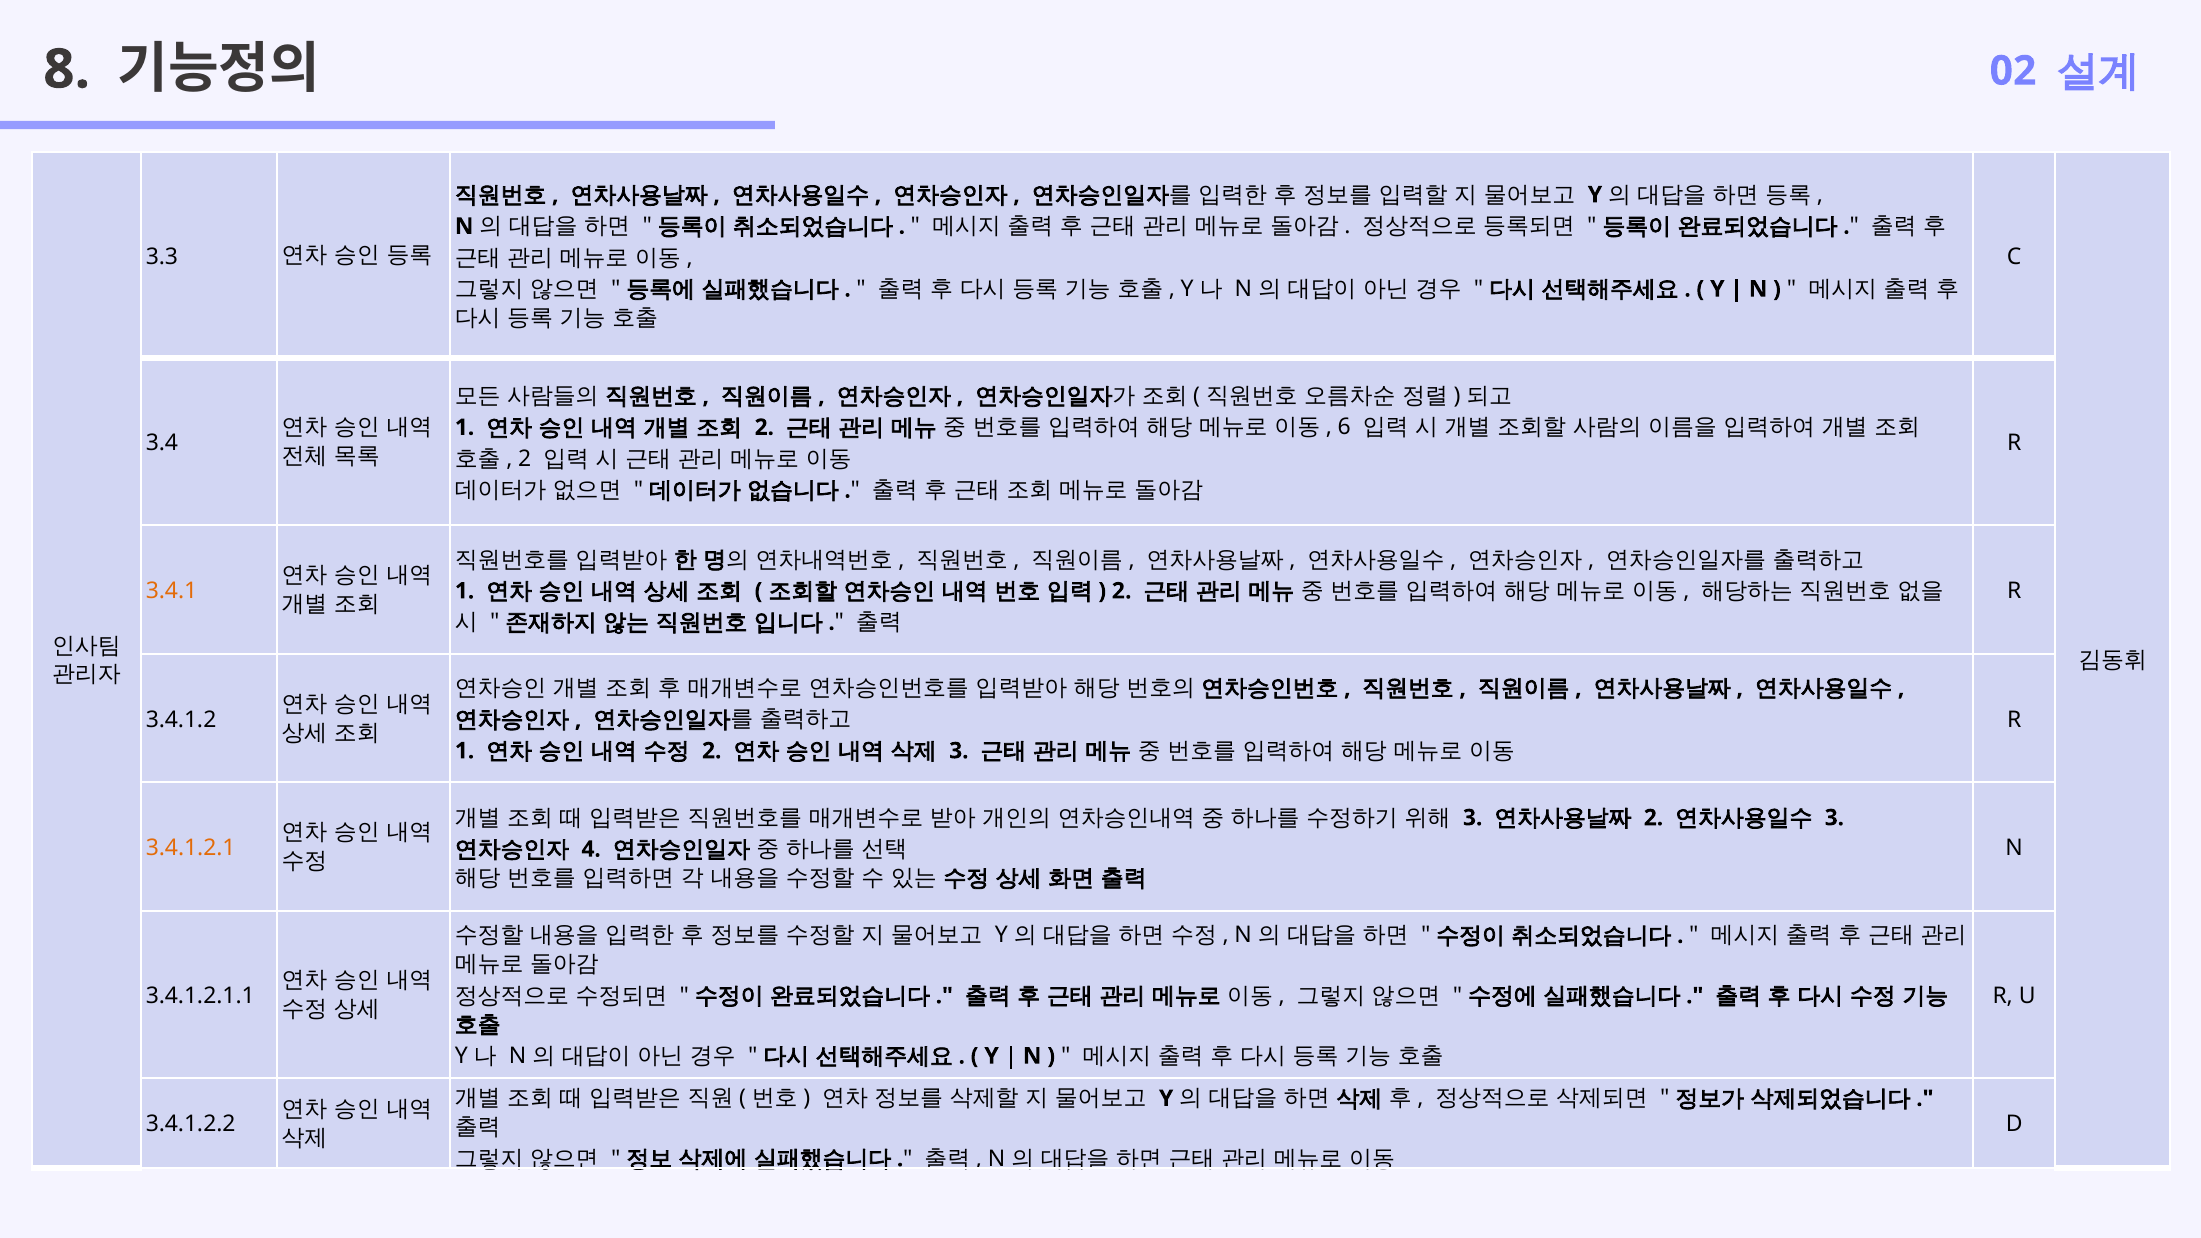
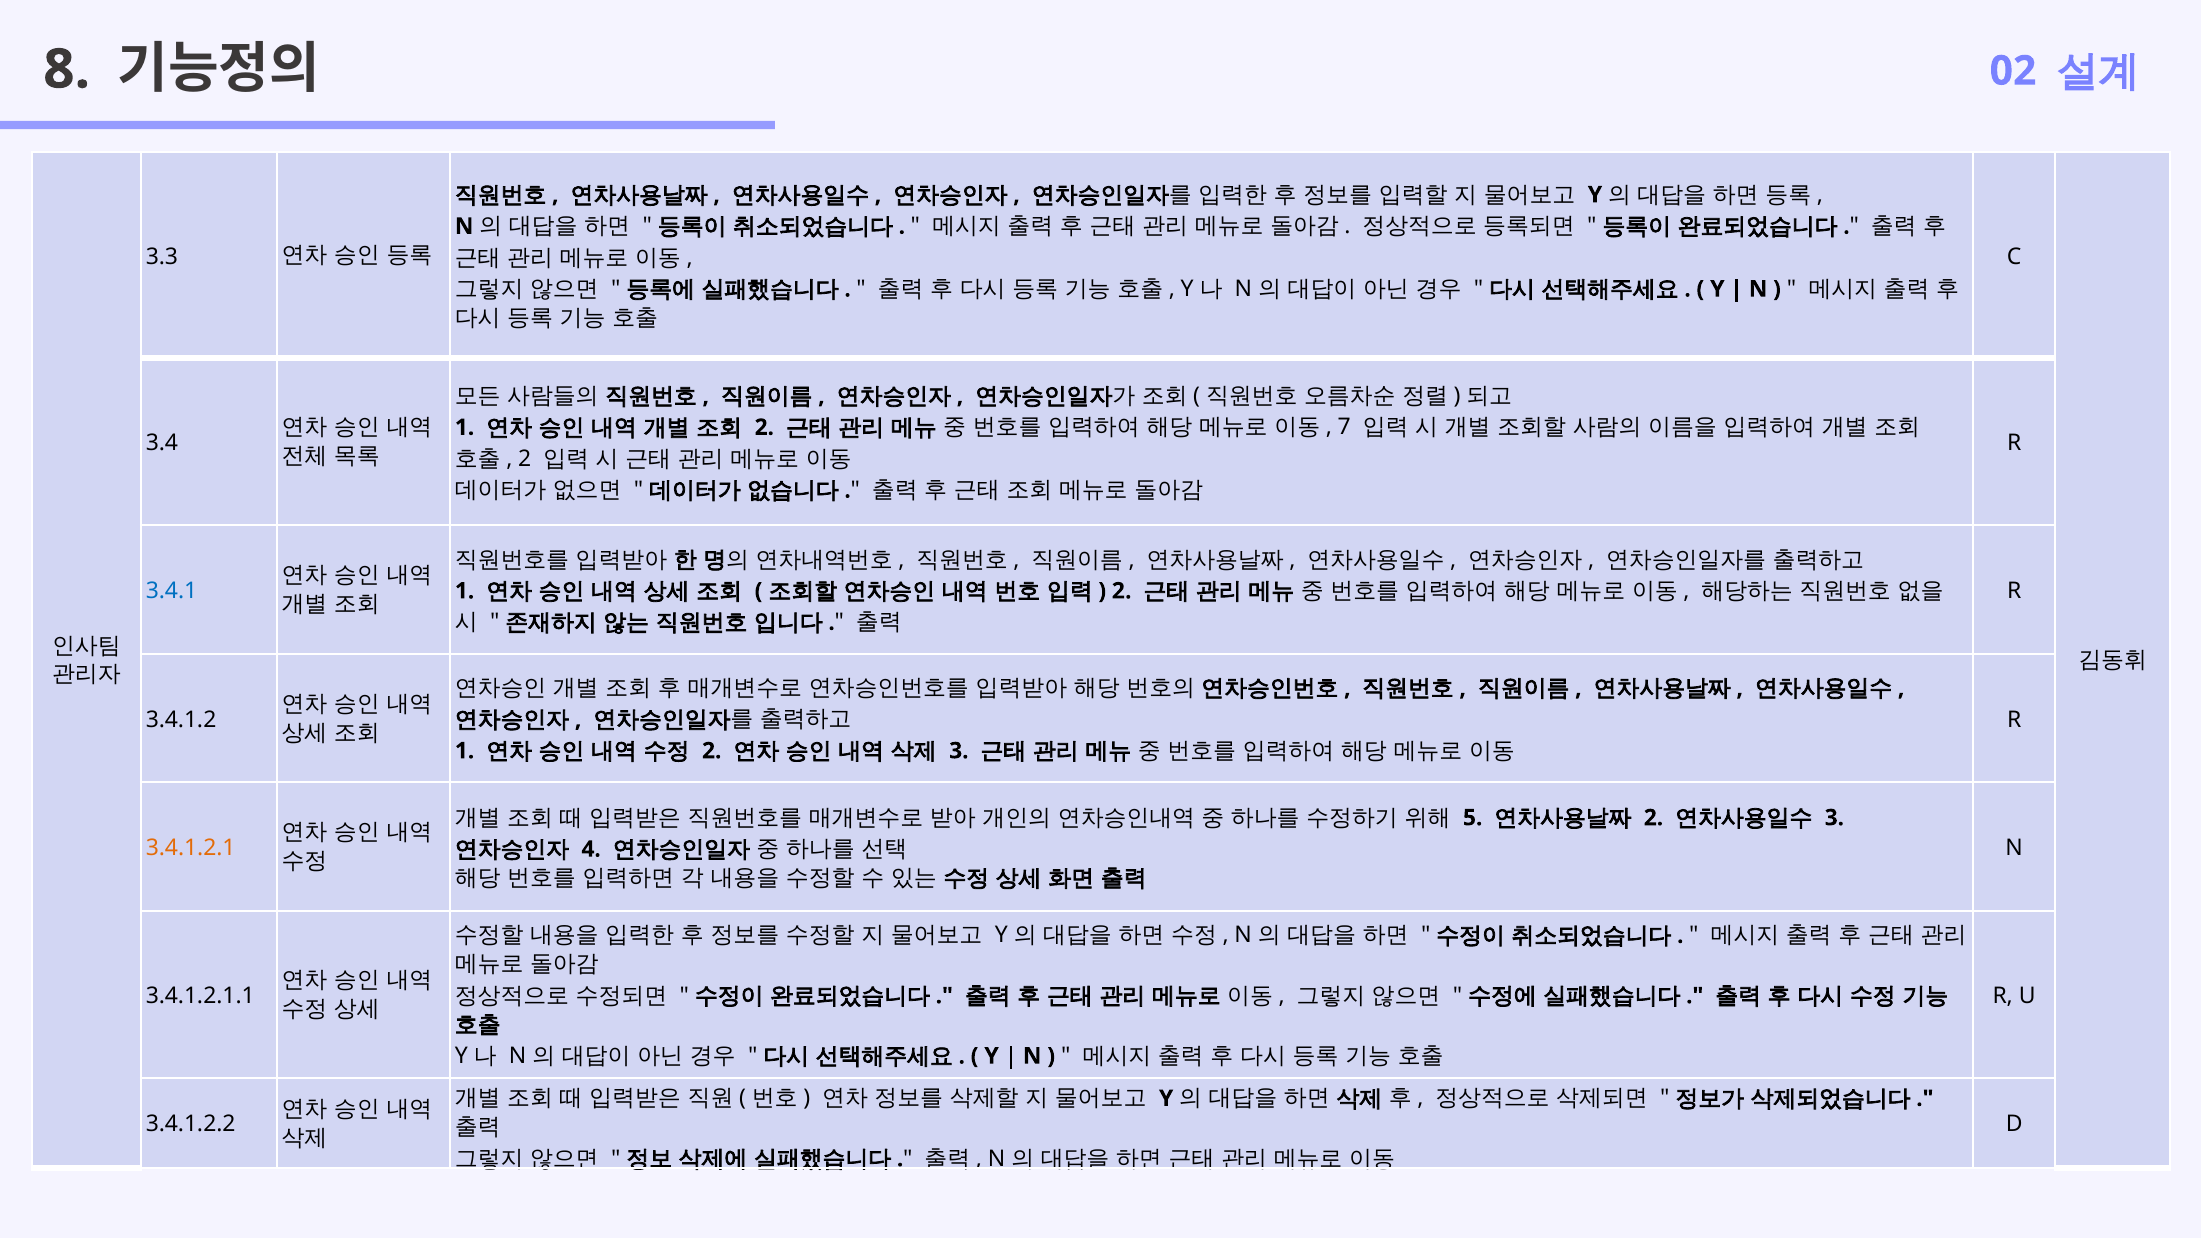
6: 6 -> 7
3.4.1 colour: orange -> blue
3 at (1473, 818): 3 -> 5
